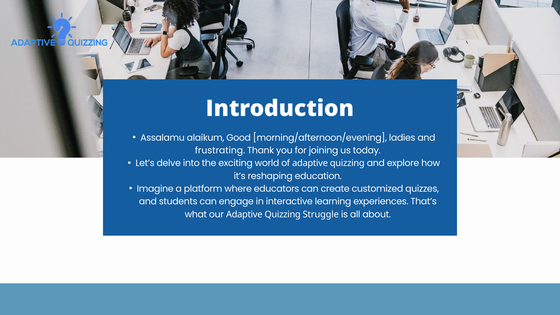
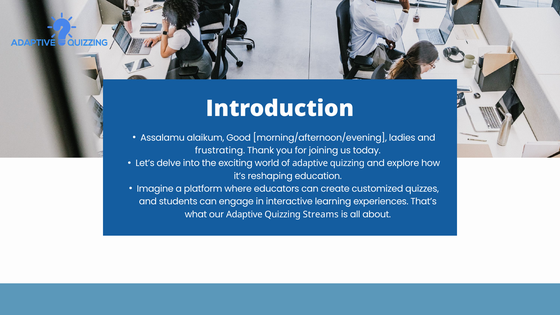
Struggle: Struggle -> Streams
